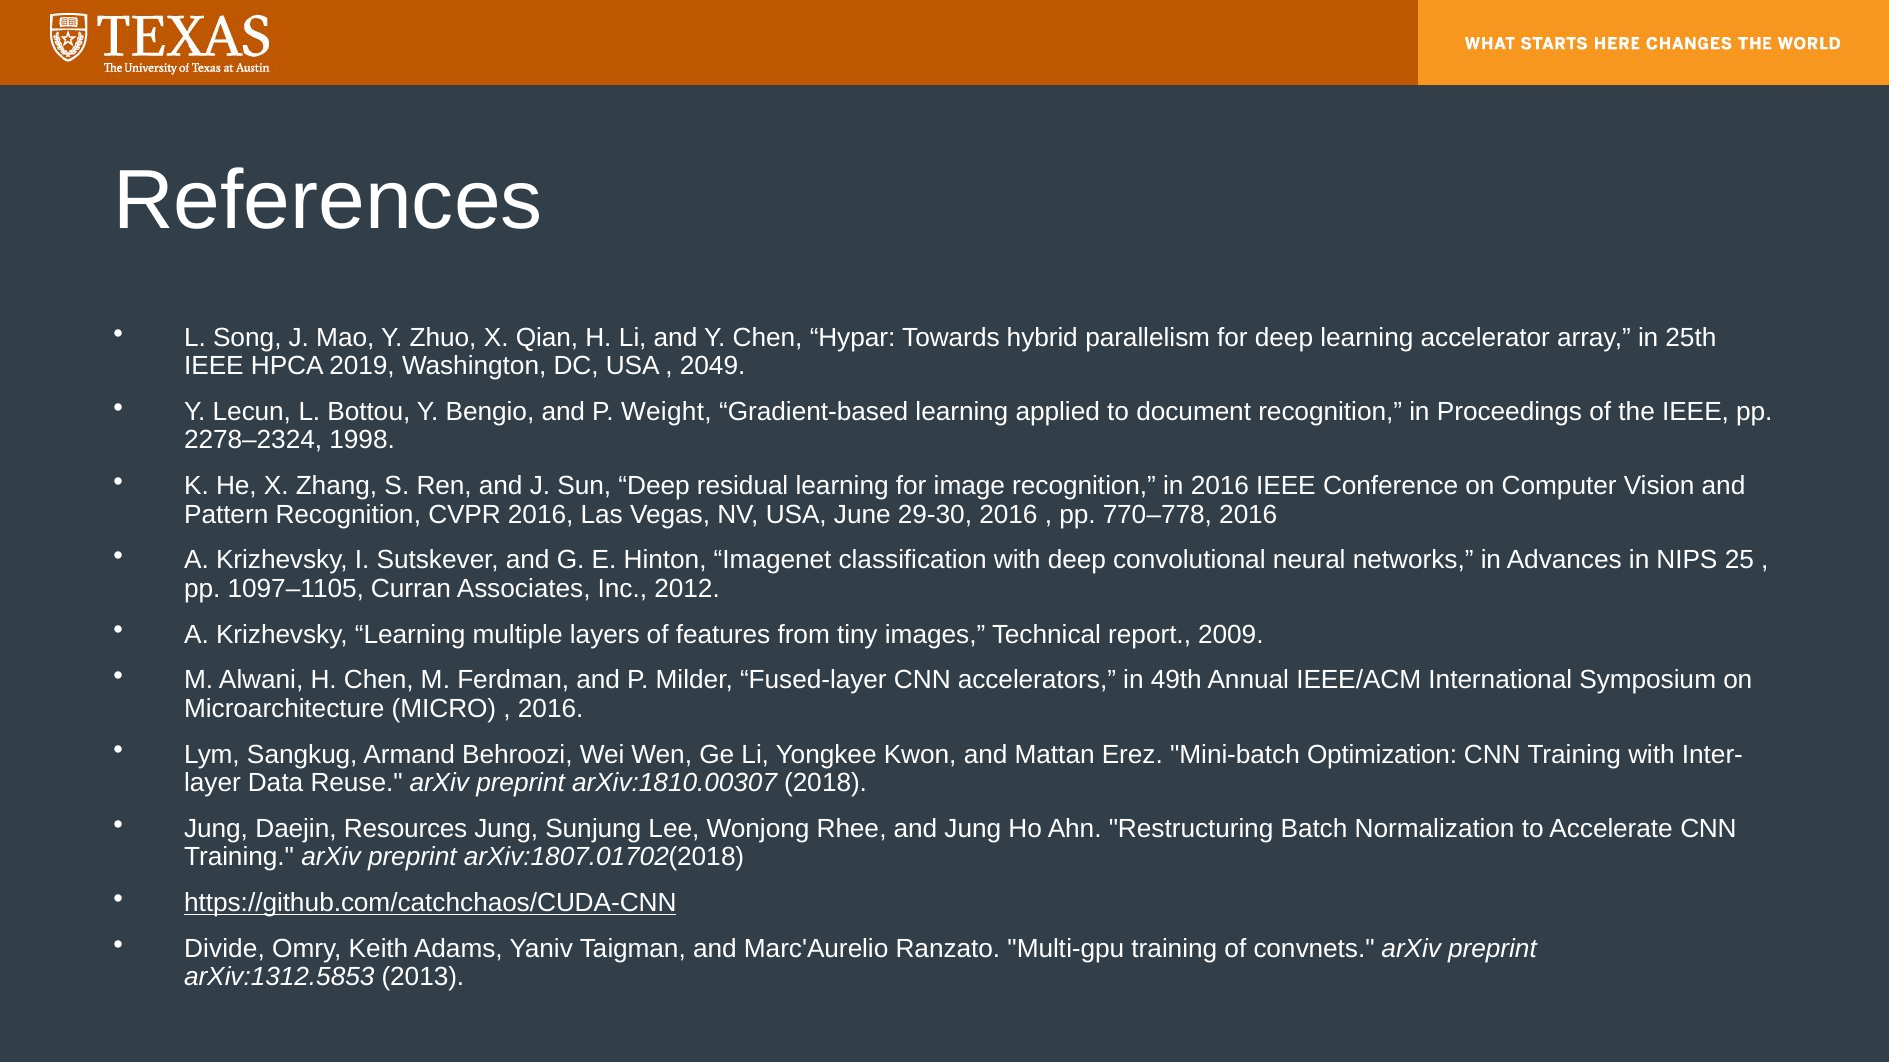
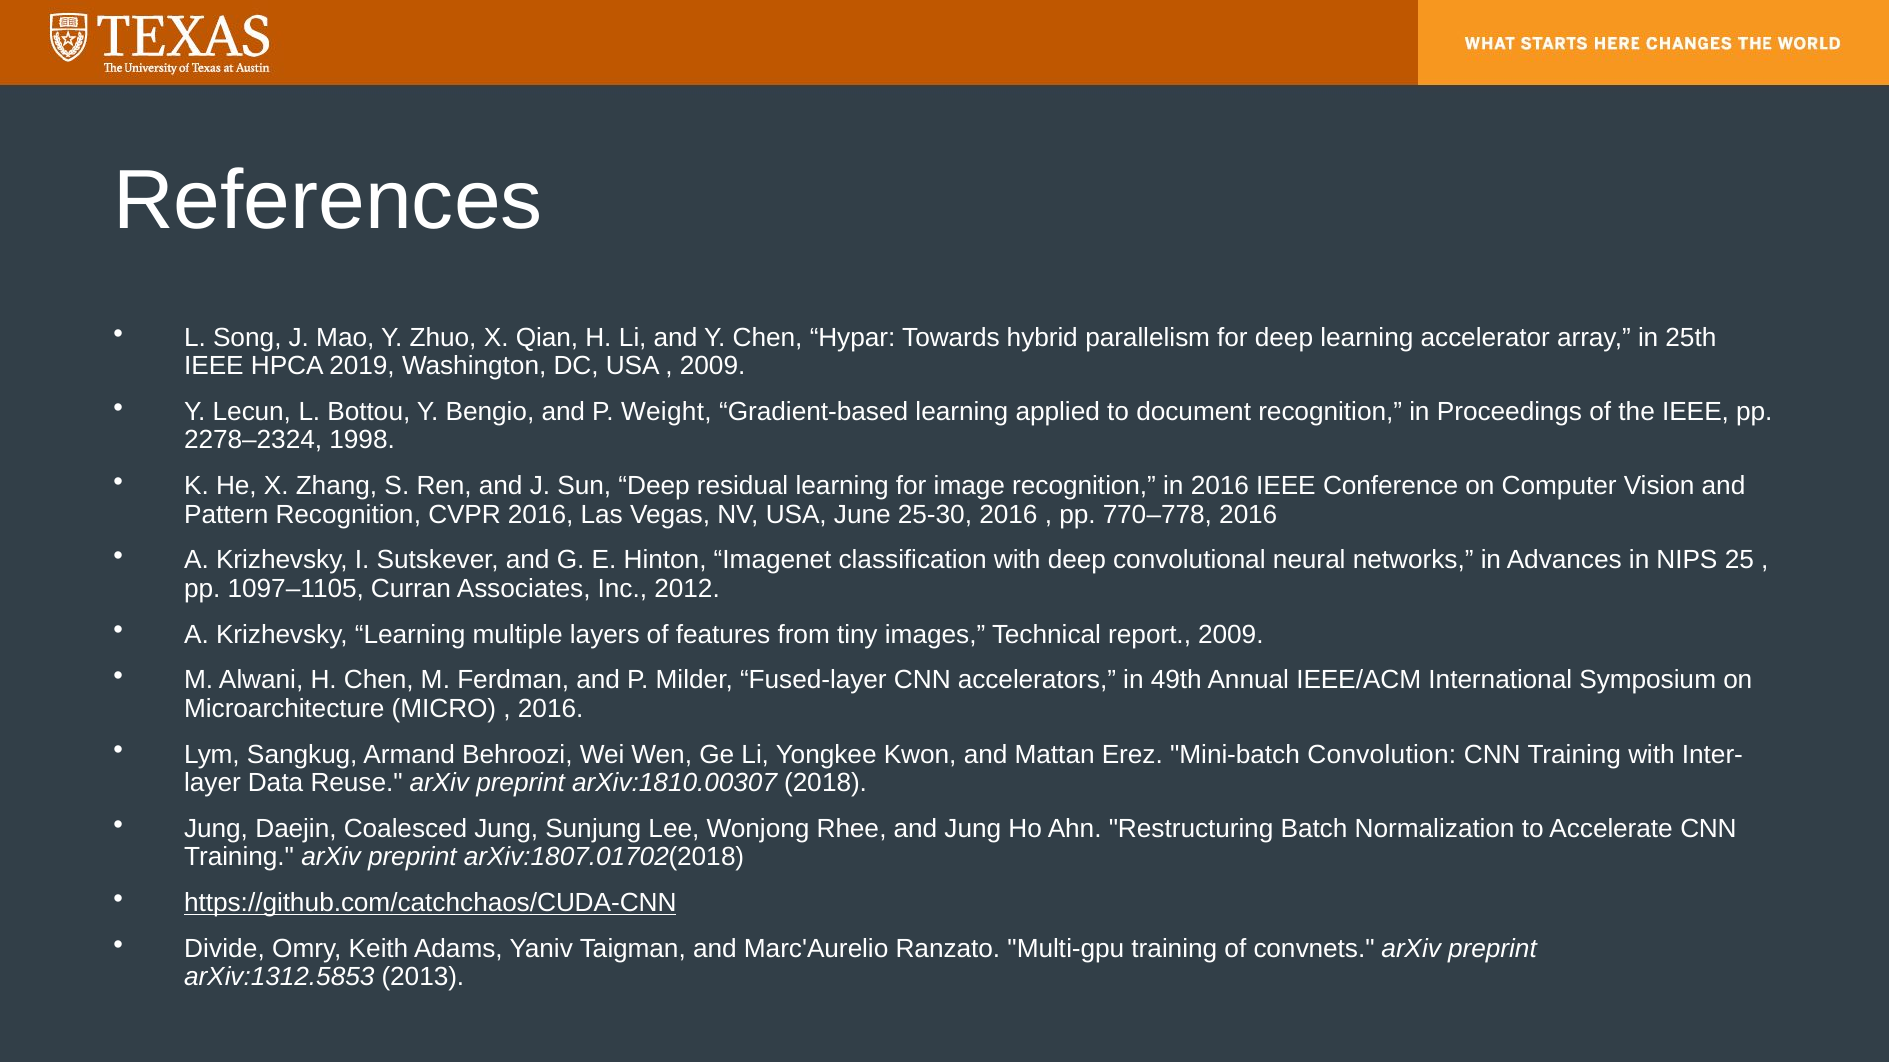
2049 at (713, 366): 2049 -> 2009
29-30: 29-30 -> 25-30
Optimization: Optimization -> Convolution
Resources: Resources -> Coalesced
